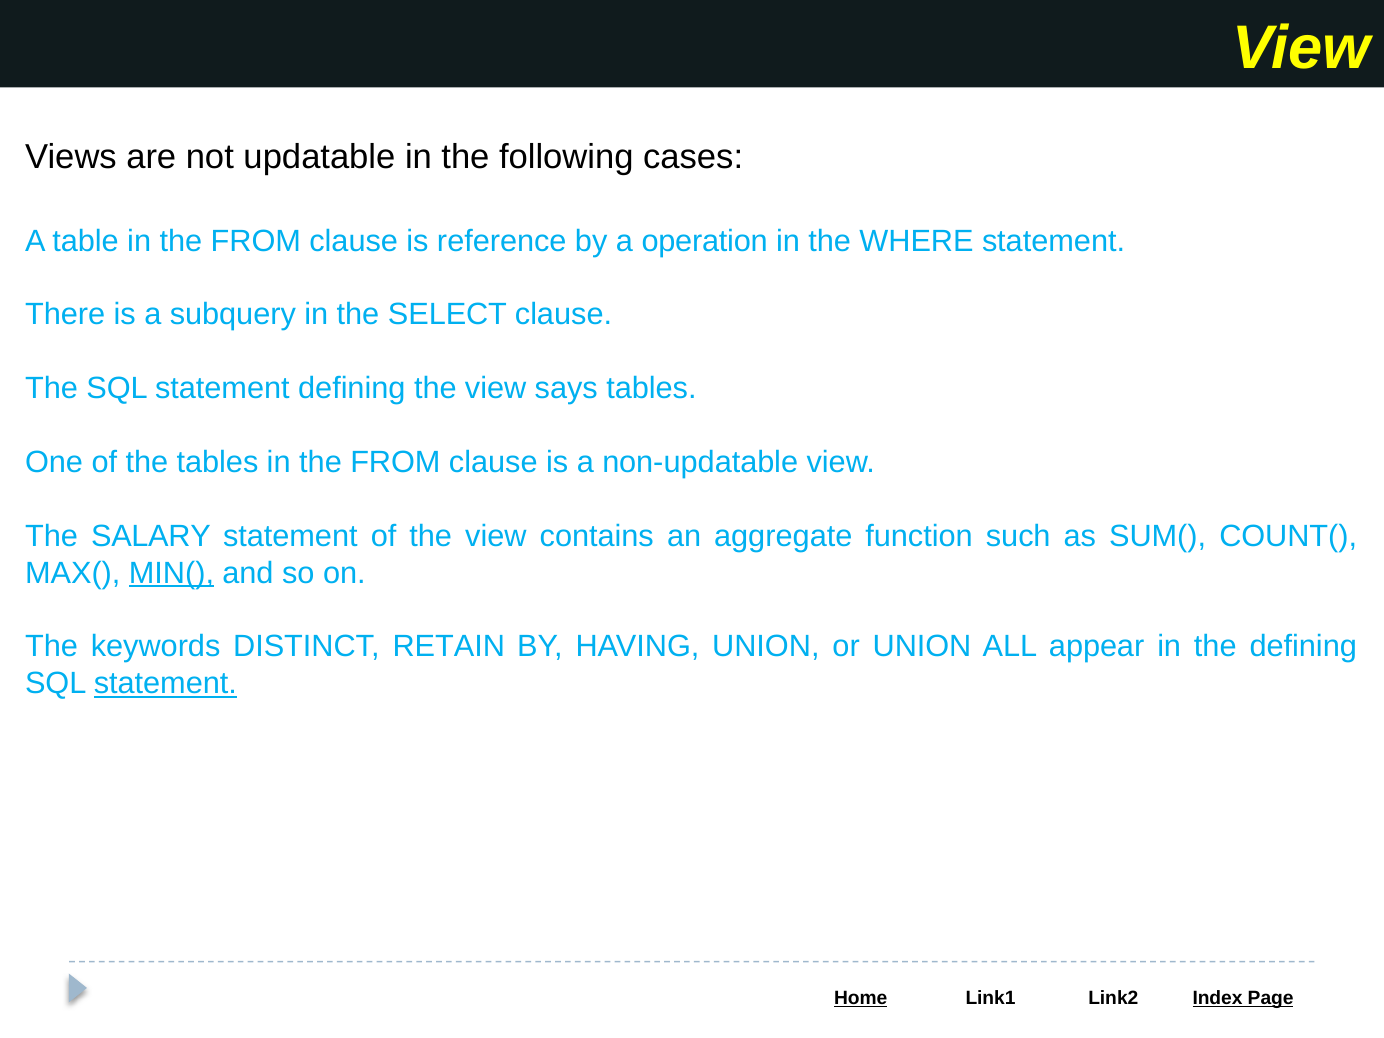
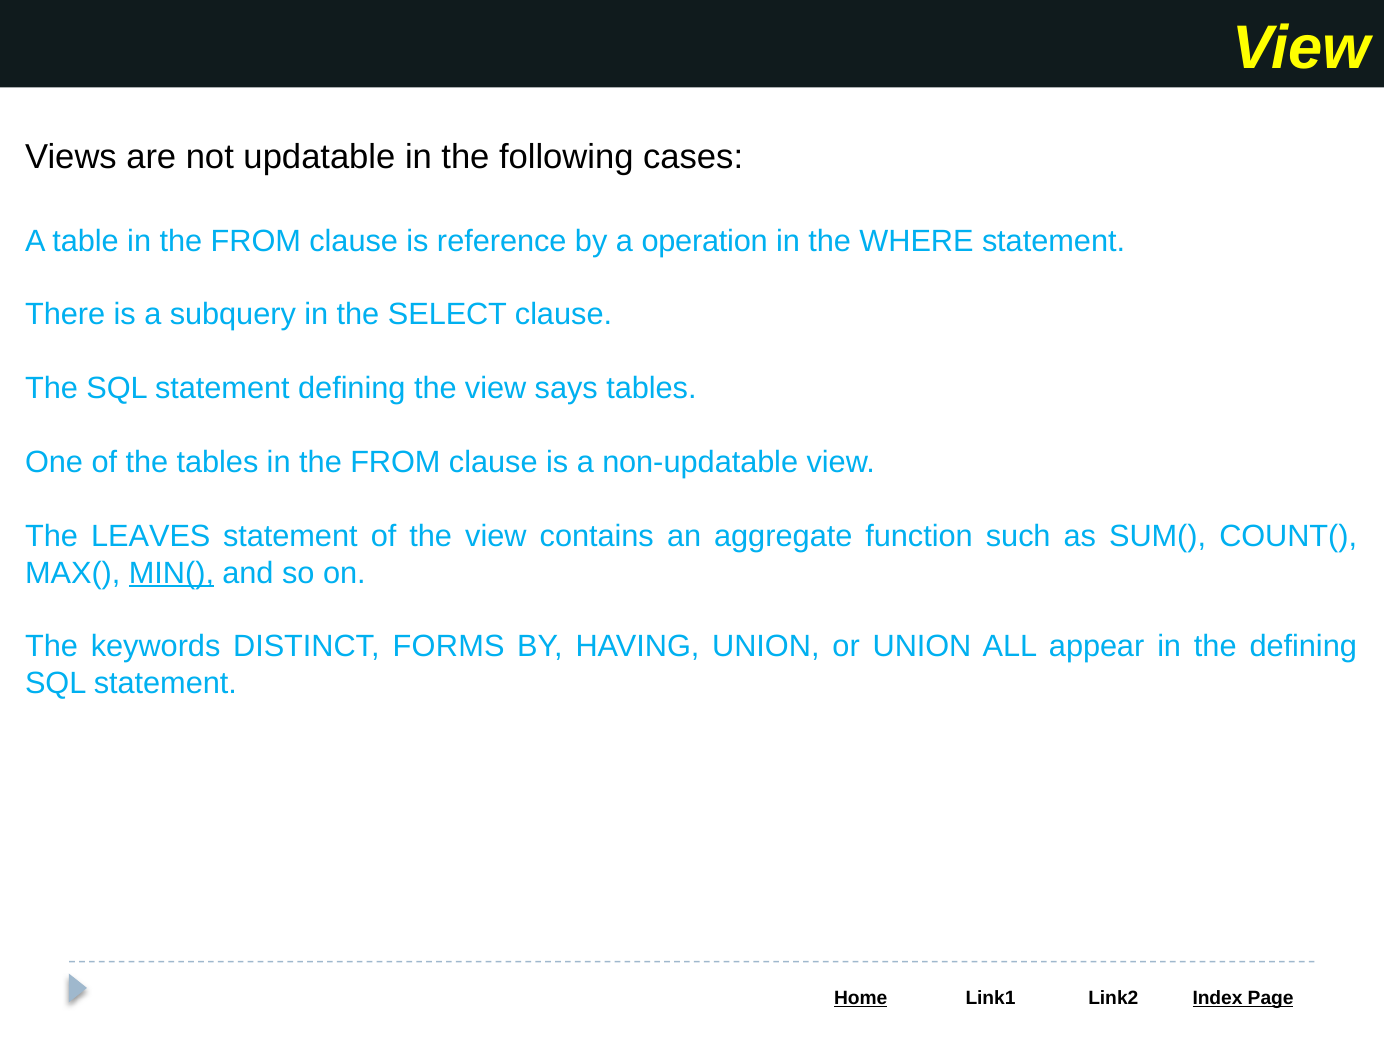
SALARY: SALARY -> LEAVES
RETAIN: RETAIN -> FORMS
statement at (165, 684) underline: present -> none
